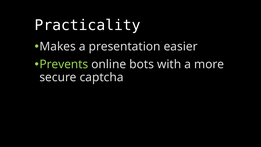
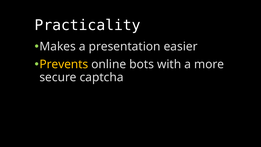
Prevents colour: light green -> yellow
